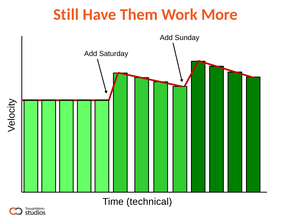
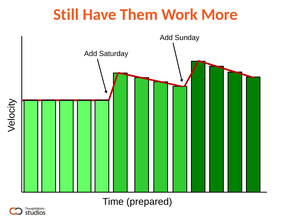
technical: technical -> prepared
